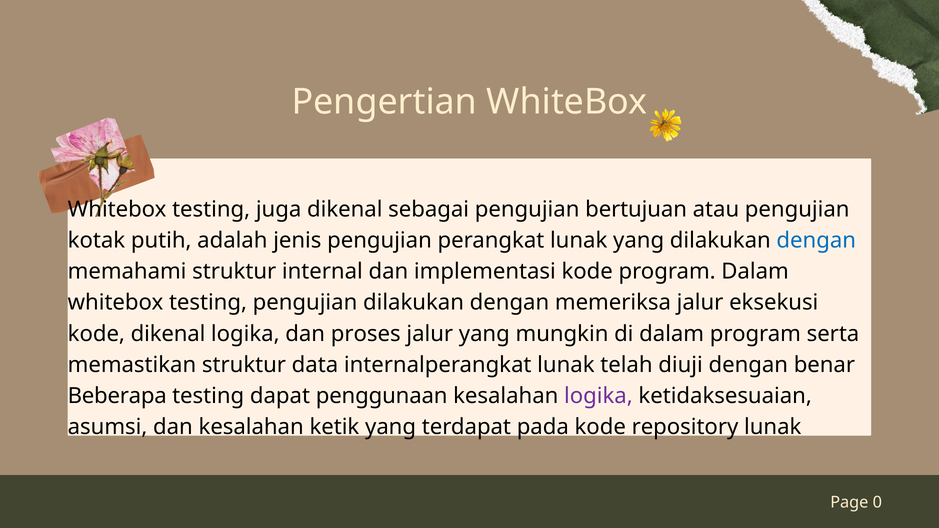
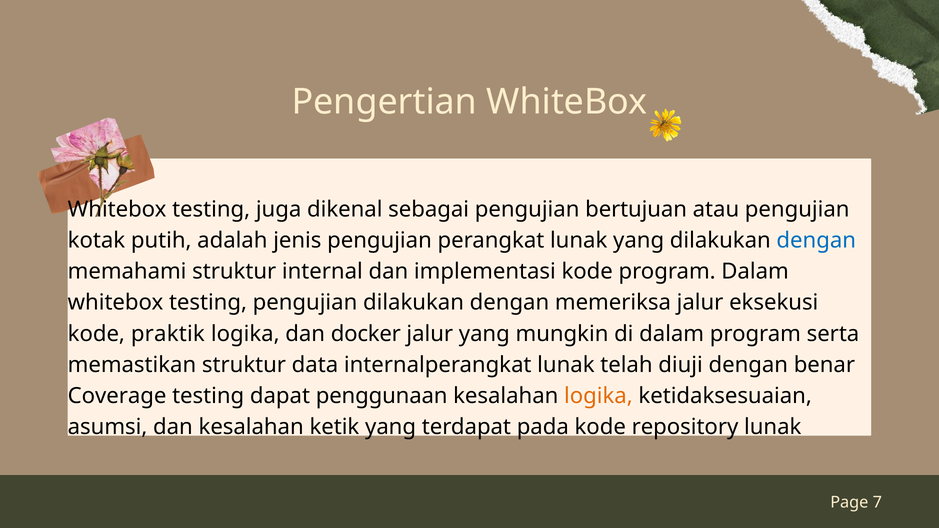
kode dikenal: dikenal -> praktik
proses: proses -> docker
Beberapa: Beberapa -> Coverage
logika at (598, 396) colour: purple -> orange
0: 0 -> 7
